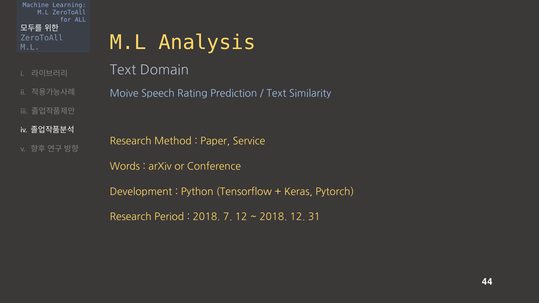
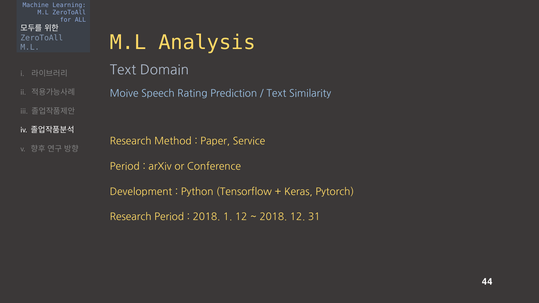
Words at (125, 167): Words -> Period
7: 7 -> 1
